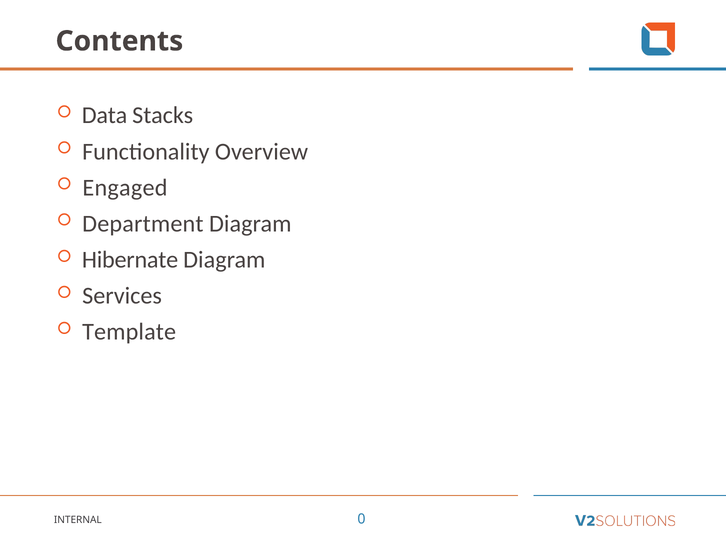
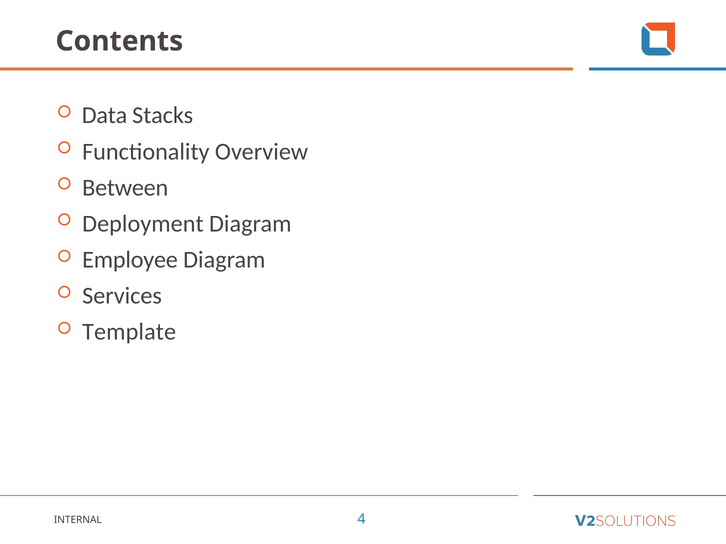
Engaged: Engaged -> Between
Department: Department -> Deployment
Hibernate: Hibernate -> Employee
0: 0 -> 4
